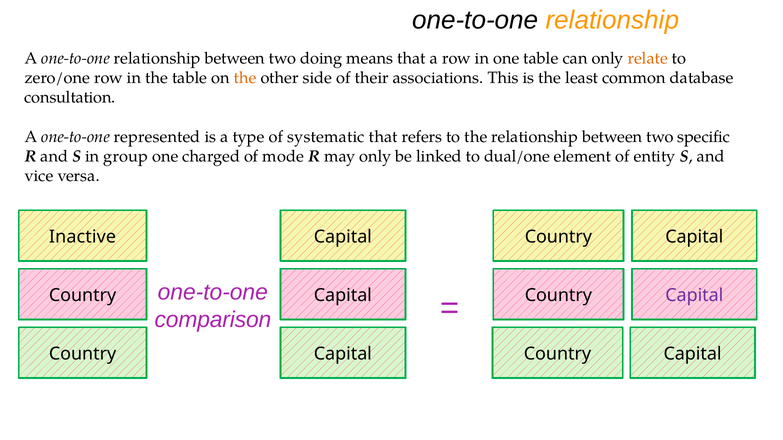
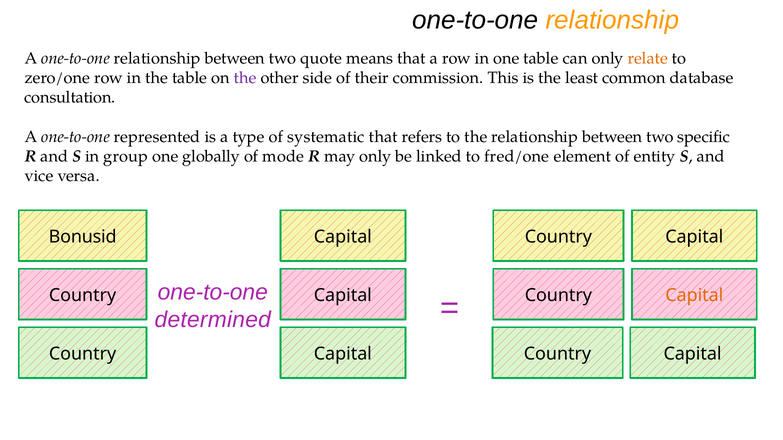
doing: doing -> quote
the at (245, 78) colour: orange -> purple
associations: associations -> commission
charged: charged -> globally
dual/one: dual/one -> fred/one
Inactive: Inactive -> Bonusid
Capital at (694, 296) colour: purple -> orange
comparison: comparison -> determined
